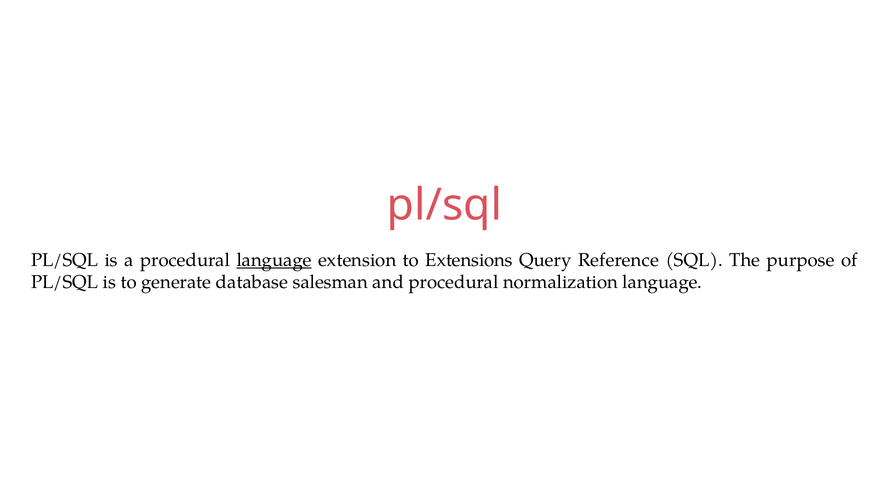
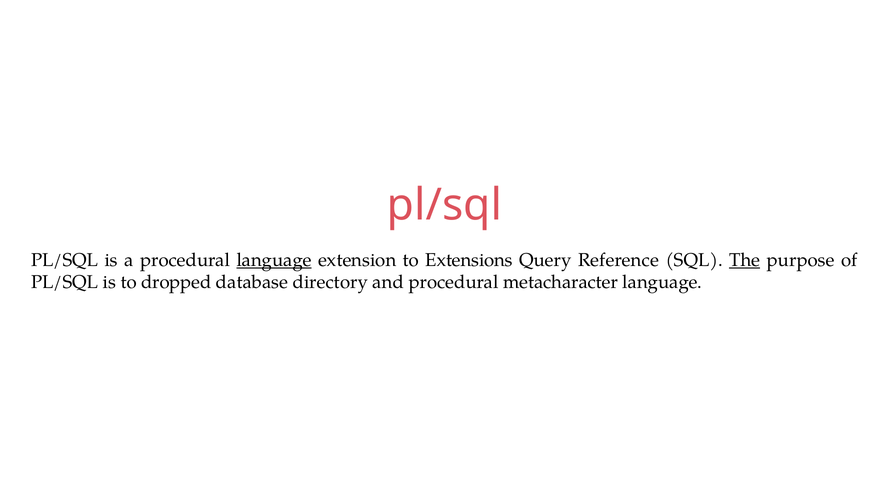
The underline: none -> present
generate: generate -> dropped
salesman: salesman -> directory
normalization: normalization -> metacharacter
